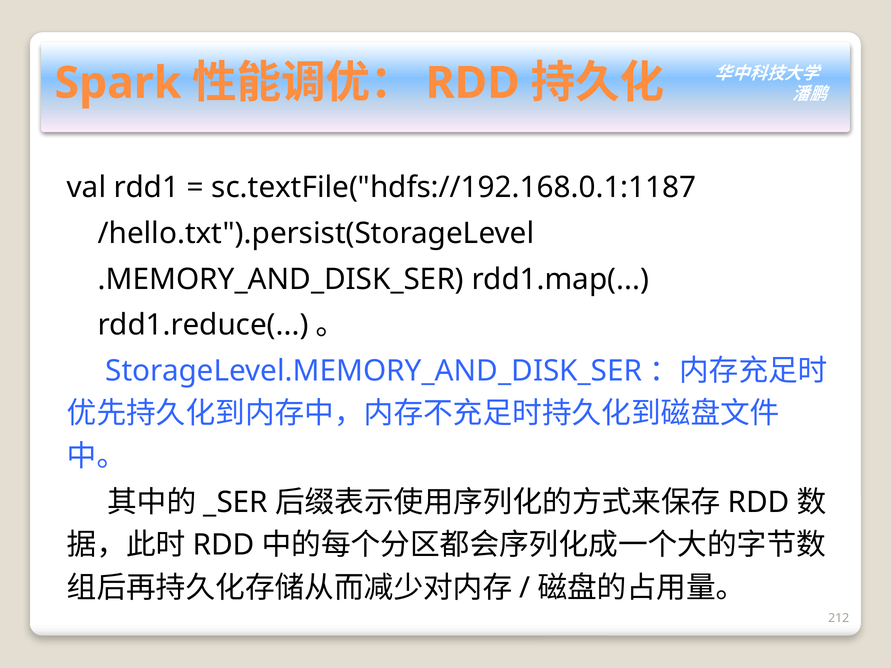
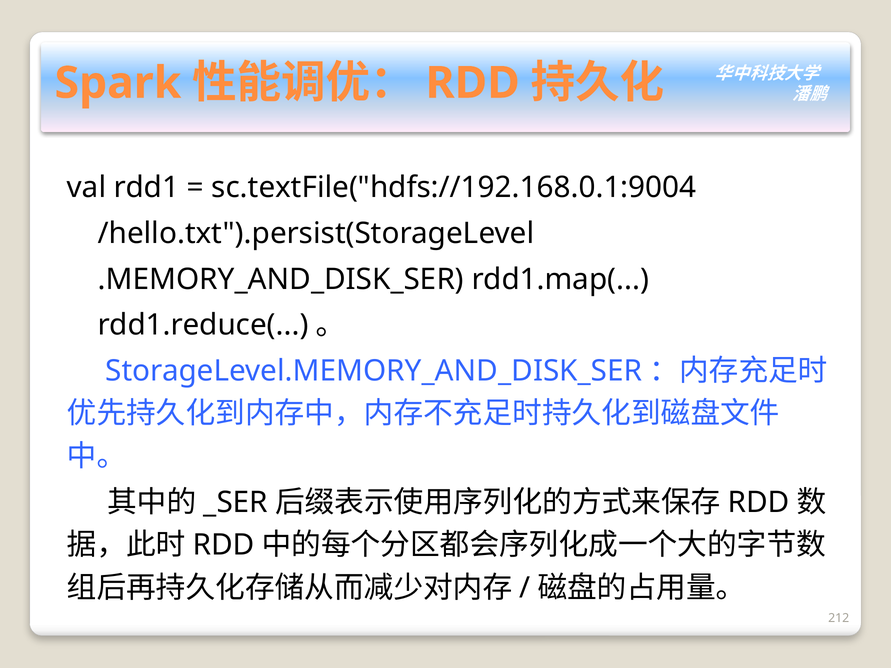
sc.textFile("hdfs://192.168.0.1:1187: sc.textFile("hdfs://192.168.0.1:1187 -> sc.textFile("hdfs://192.168.0.1:9004
